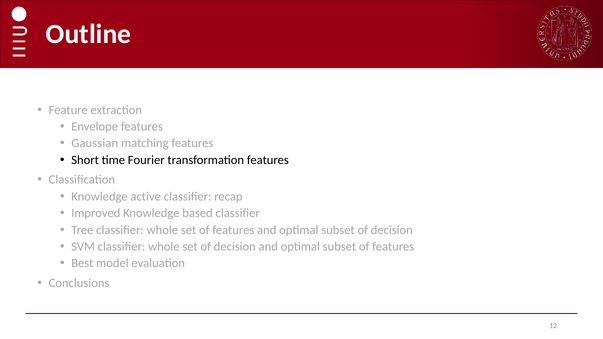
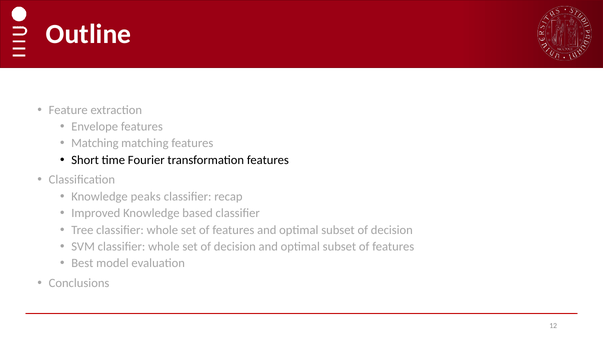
Gaussian at (95, 143): Gaussian -> Matching
active: active -> peaks
